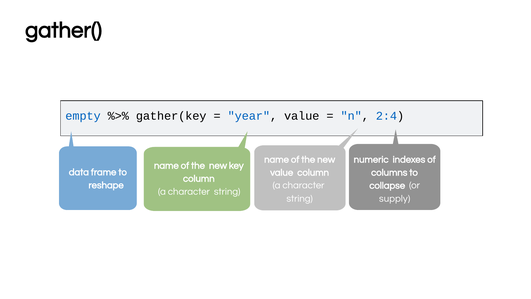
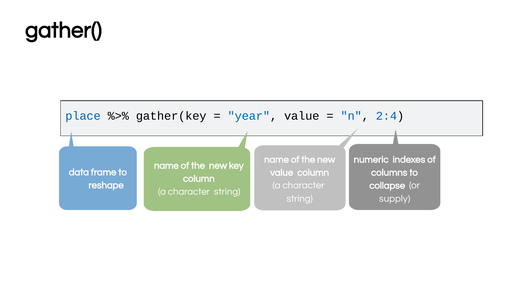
empty: empty -> place
